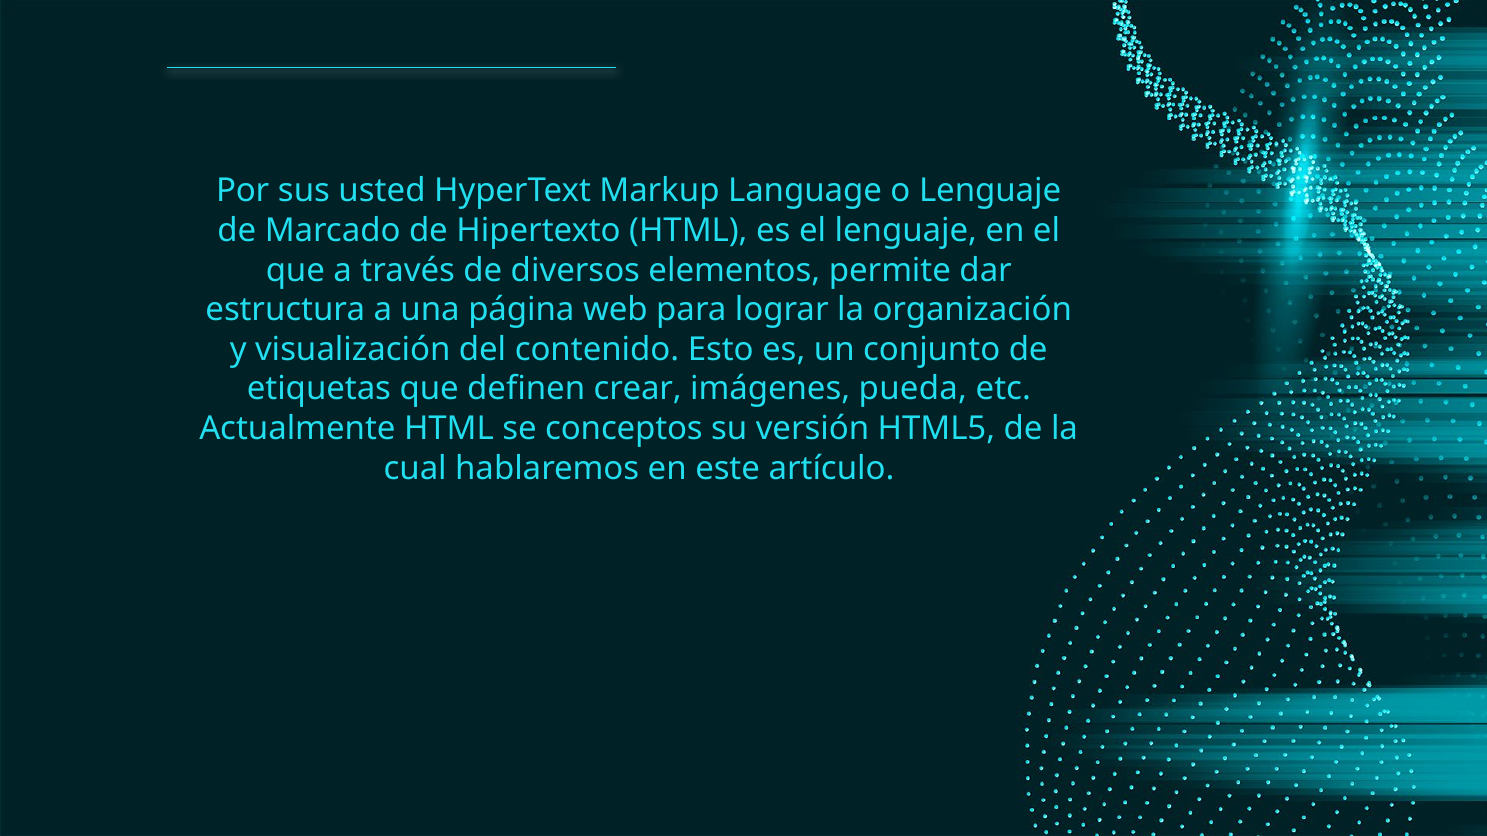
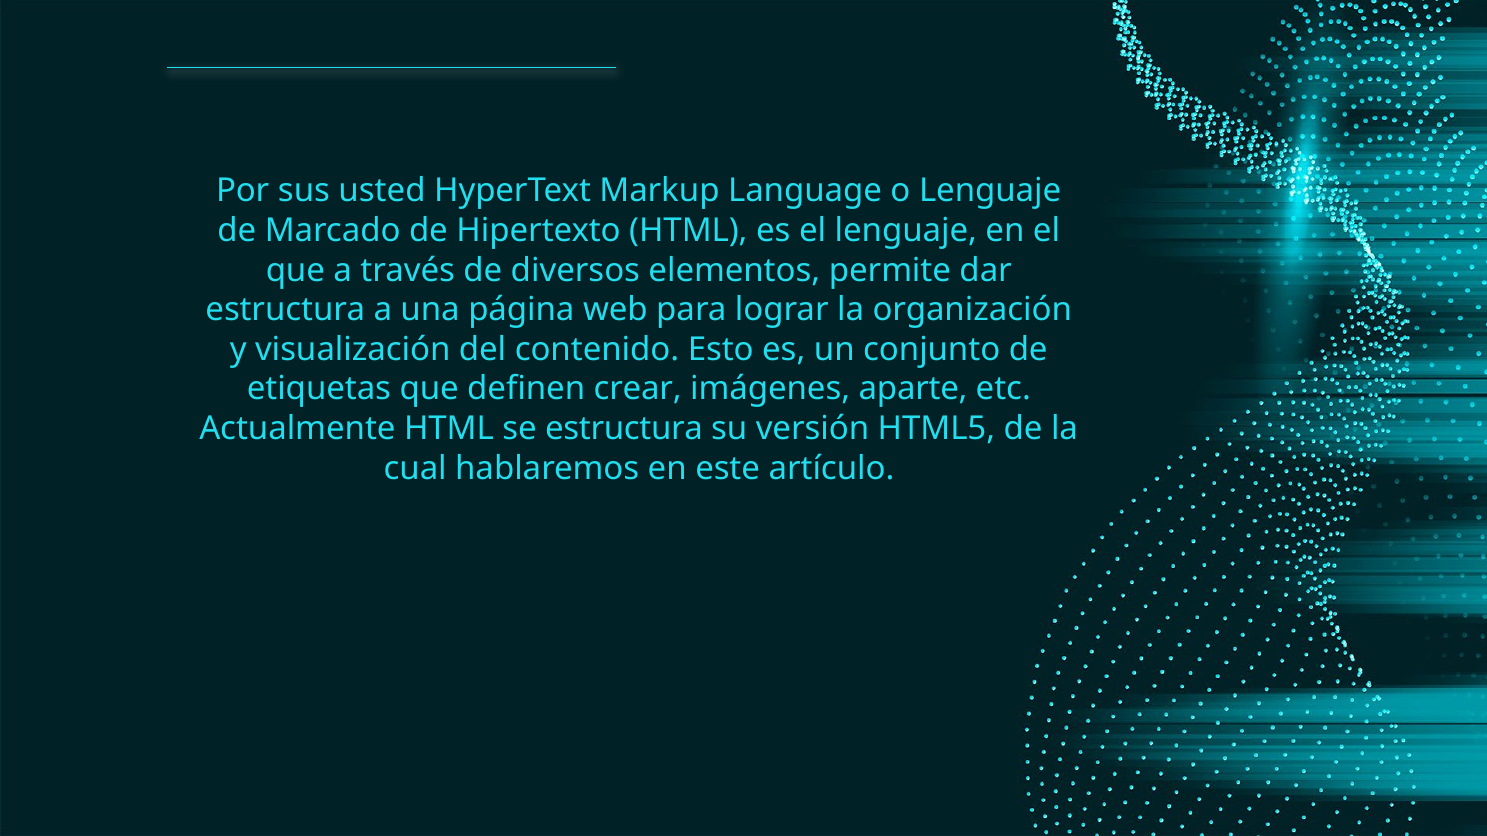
pueda: pueda -> aparte
se conceptos: conceptos -> estructura
